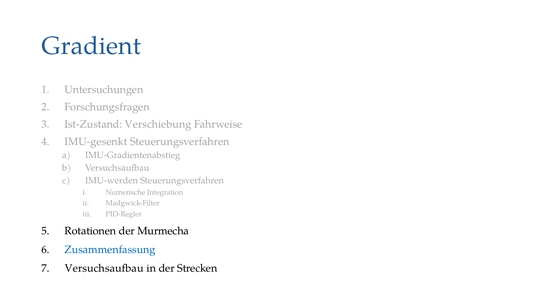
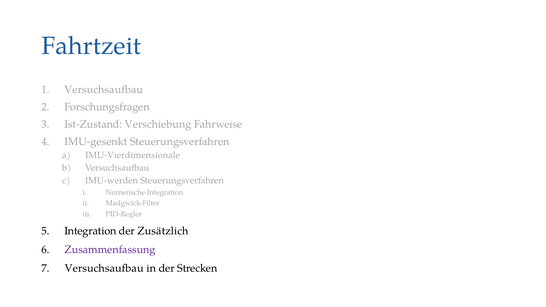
Gradient: Gradient -> Fahrtzeit
Untersuchungen at (104, 90): Untersuchungen -> Versuchsaufbau
IMU-Gradientenabstieg: IMU-Gradientenabstieg -> IMU-Vierdimensionale
Rotationen at (90, 231): Rotationen -> Integration
Murmecha: Murmecha -> Zusätzlich
Zusammenfassung colour: blue -> purple
